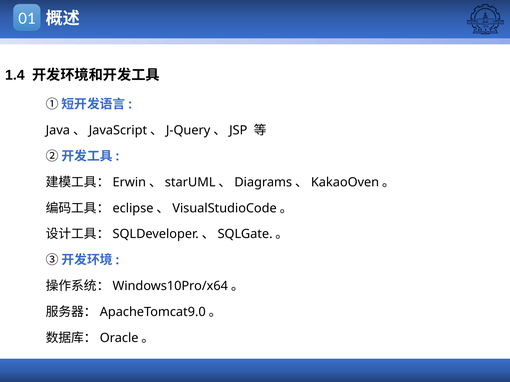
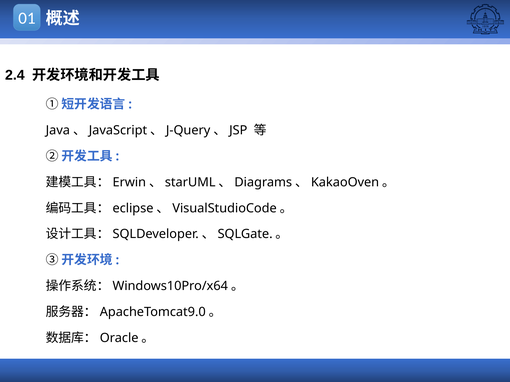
1.4: 1.4 -> 2.4
